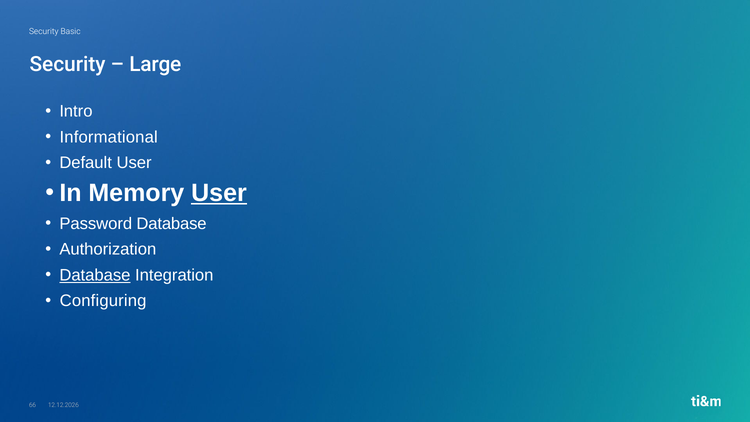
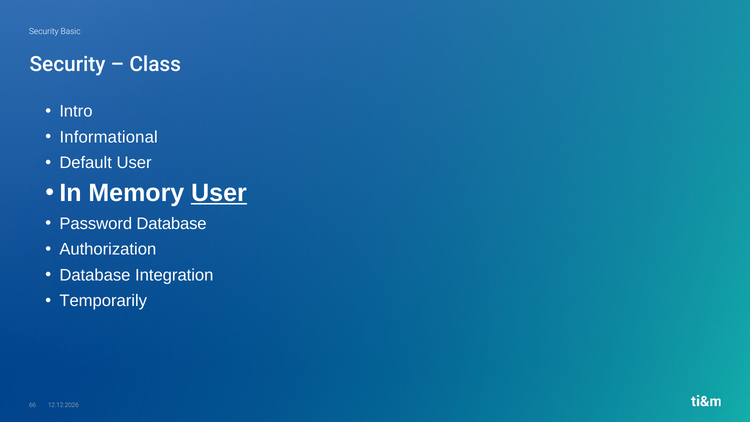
Large: Large -> Class
Database at (95, 275) underline: present -> none
Configuring: Configuring -> Temporarily
